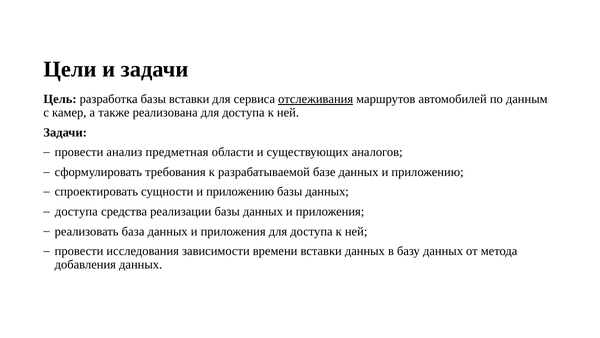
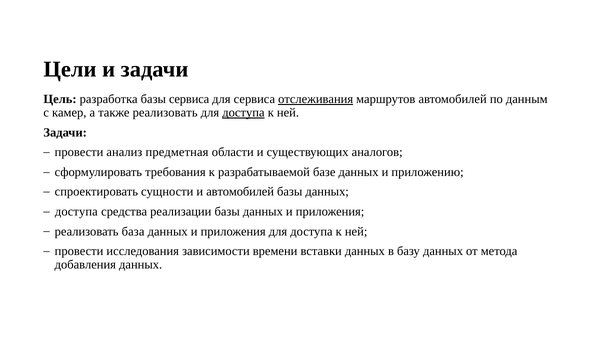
базы вставки: вставки -> сервиса
также реализована: реализована -> реализовать
доступа at (243, 113) underline: none -> present
сущности и приложению: приложению -> автомобилей
